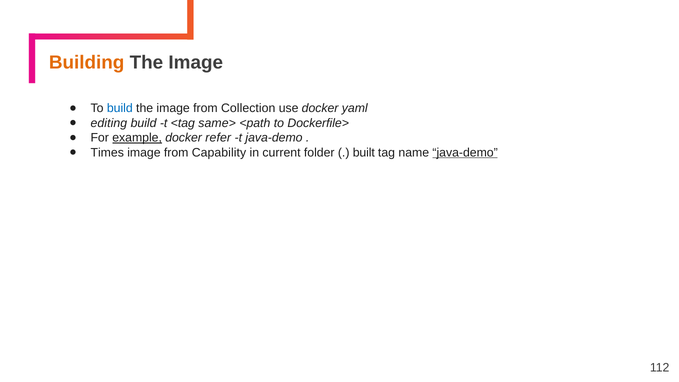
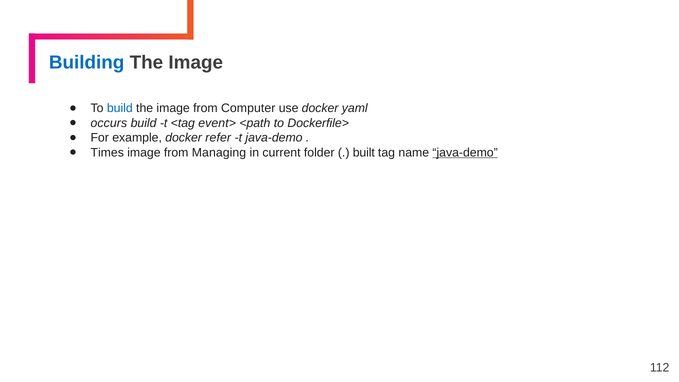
Building colour: orange -> blue
Collection: Collection -> Computer
editing: editing -> occurs
same>: same> -> event>
example underline: present -> none
Capability: Capability -> Managing
